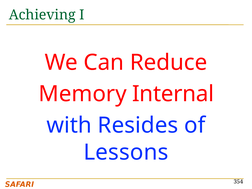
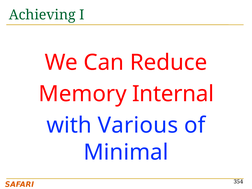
Resides: Resides -> Various
Lessons: Lessons -> Minimal
